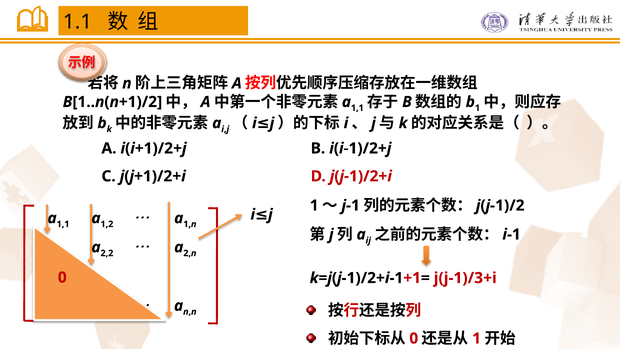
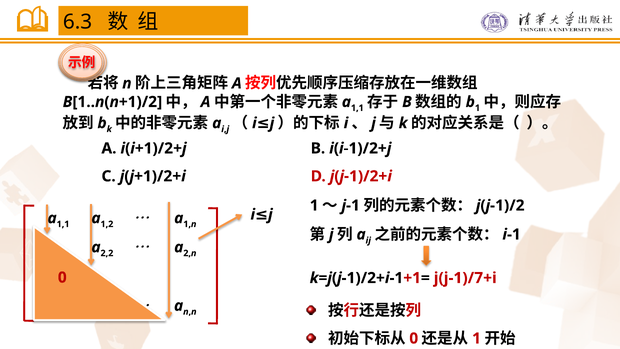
1.1: 1.1 -> 6.3
j(j-1)/3+i: j(j-1)/3+i -> j(j-1)/7+i
